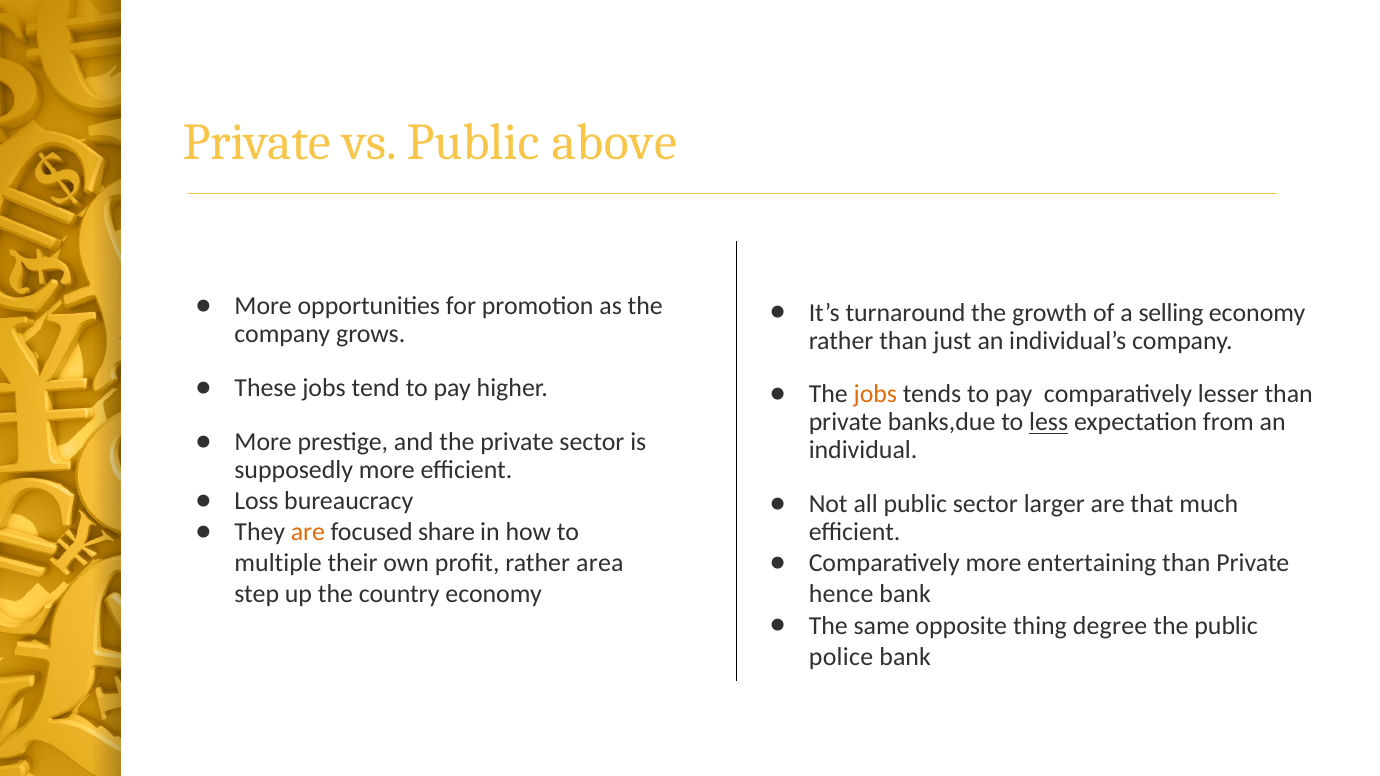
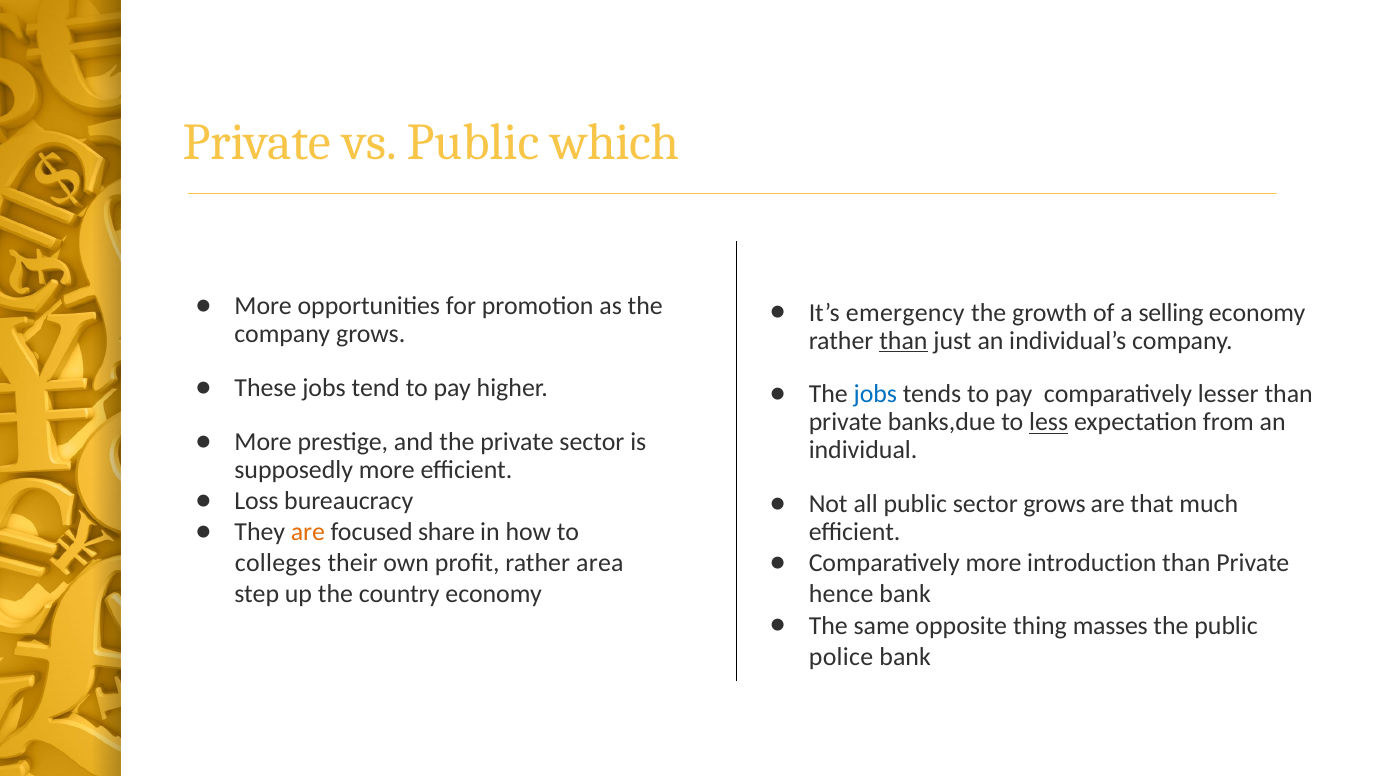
above: above -> which
turnaround: turnaround -> emergency
than at (903, 341) underline: none -> present
jobs at (875, 395) colour: orange -> blue
sector larger: larger -> grows
entertaining: entertaining -> introduction
multiple: multiple -> colleges
degree: degree -> masses
